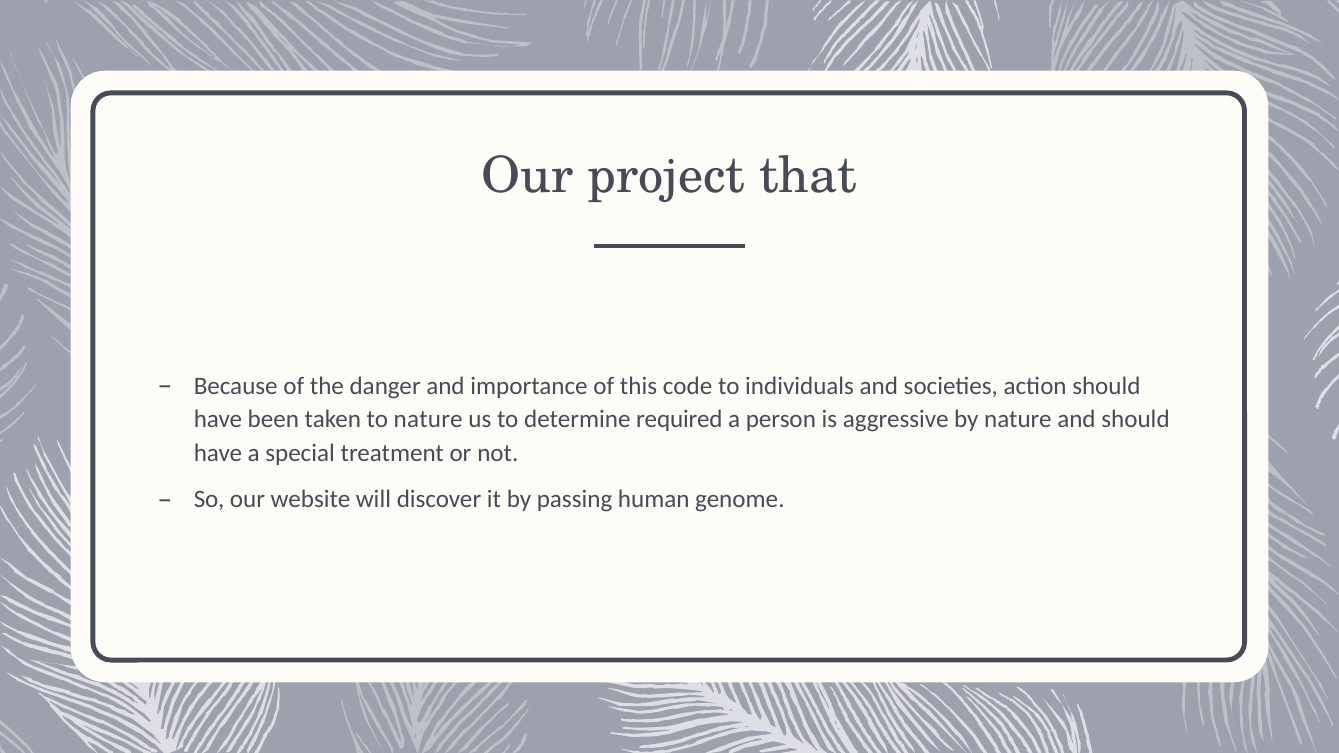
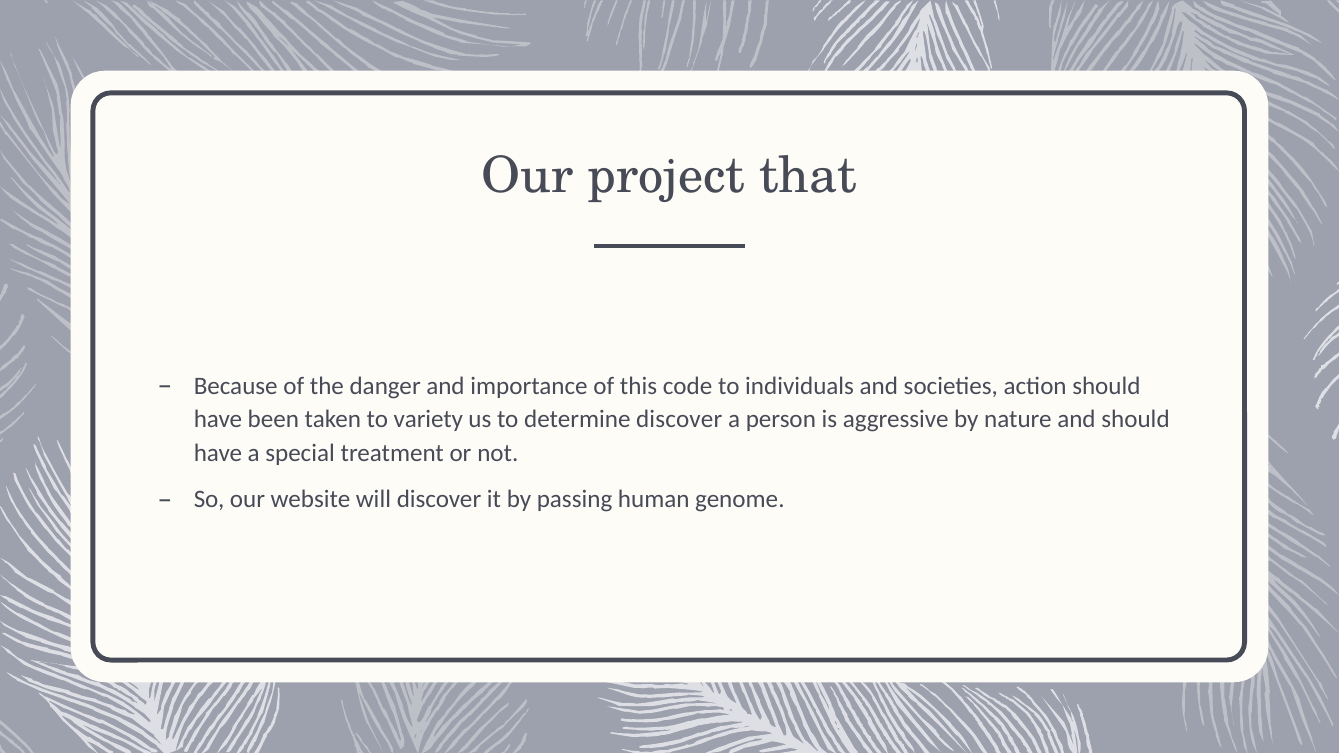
to nature: nature -> variety
determine required: required -> discover
